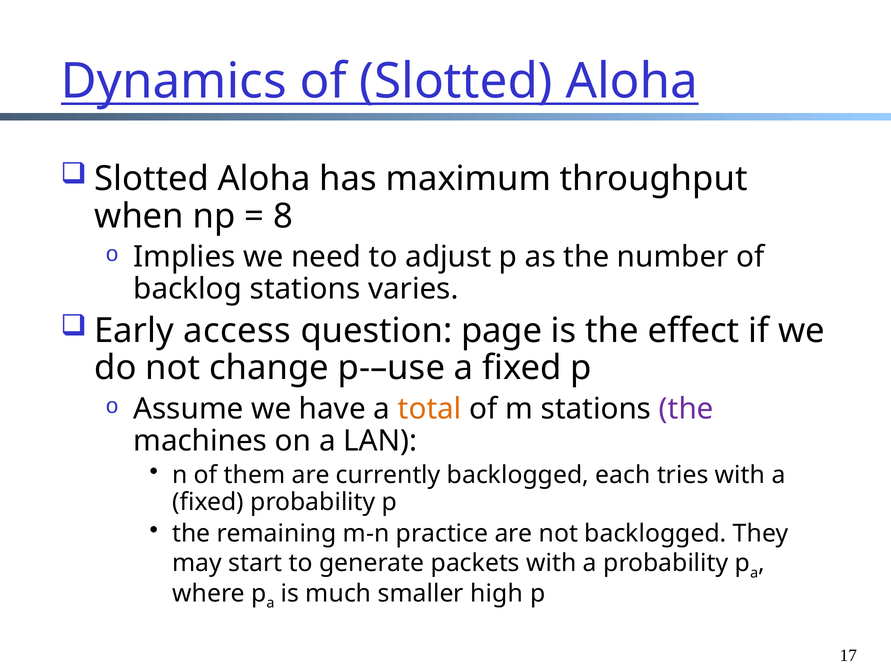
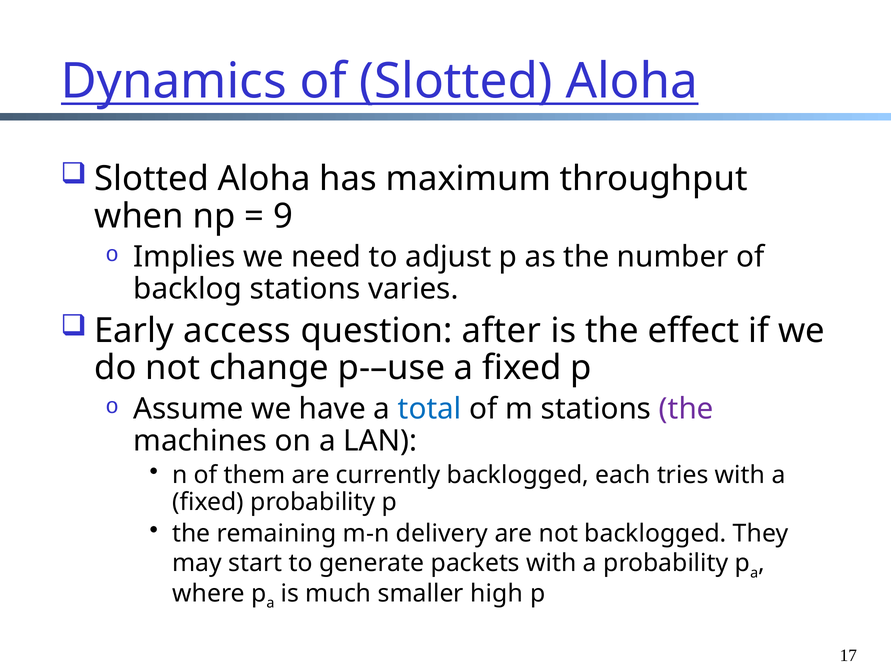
8: 8 -> 9
page: page -> after
total colour: orange -> blue
practice: practice -> delivery
